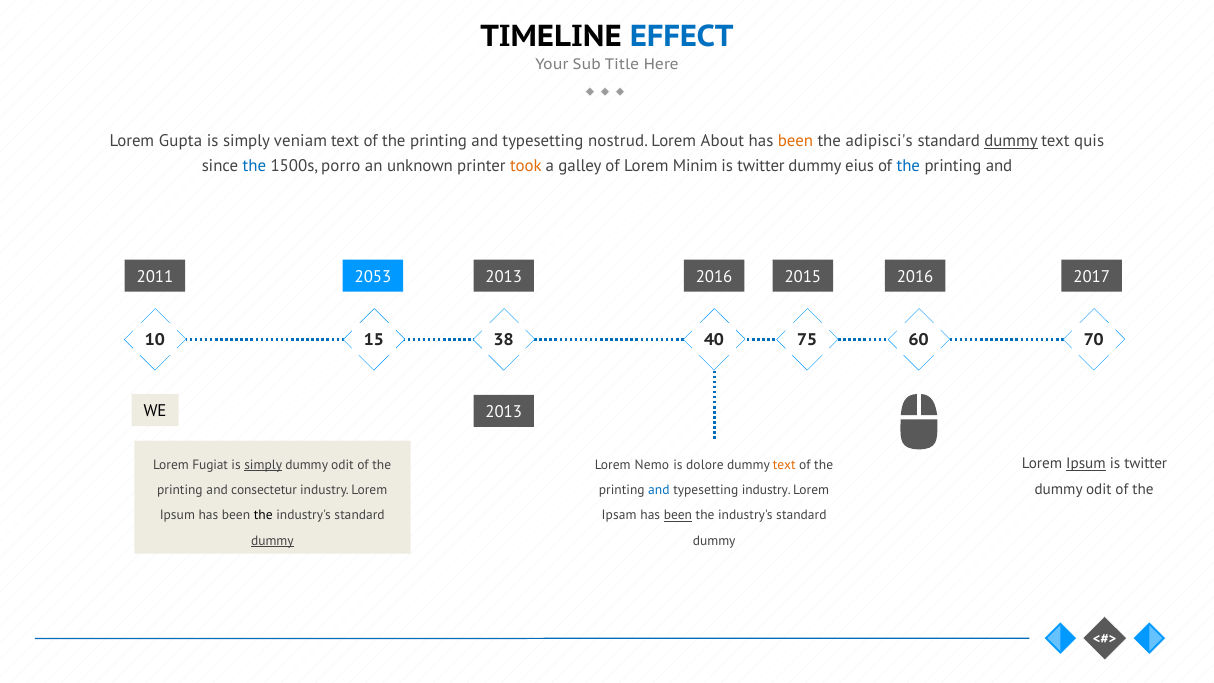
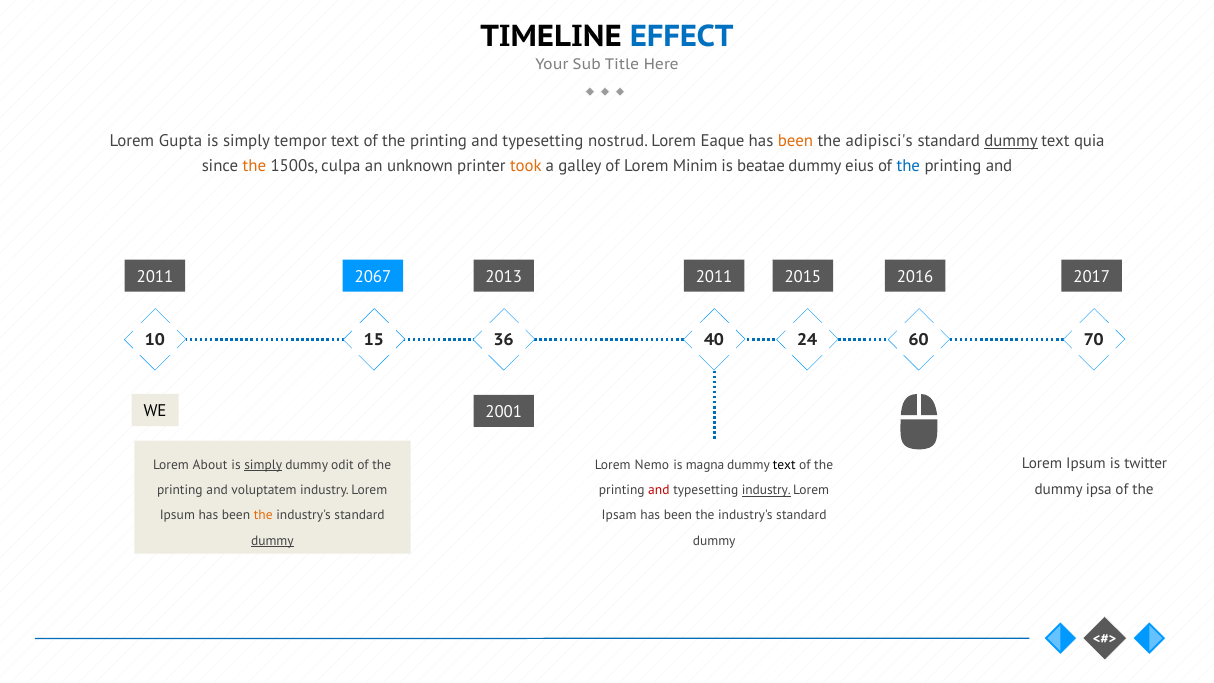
veniam: veniam -> tempor
About: About -> Eaque
quis: quis -> quia
the at (254, 166) colour: blue -> orange
porro: porro -> culpa
twitter at (761, 166): twitter -> beatae
2053: 2053 -> 2067
2013 2016: 2016 -> 2011
38: 38 -> 36
75: 75 -> 24
2013 at (504, 412): 2013 -> 2001
Ipsum at (1086, 464) underline: present -> none
Fugiat: Fugiat -> About
dolore: dolore -> magna
text at (784, 465) colour: orange -> black
odit at (1099, 489): odit -> ipsa
consectetur: consectetur -> voluptatem
and at (659, 490) colour: blue -> red
industry at (766, 490) underline: none -> present
the at (263, 515) colour: black -> orange
been at (678, 515) underline: present -> none
